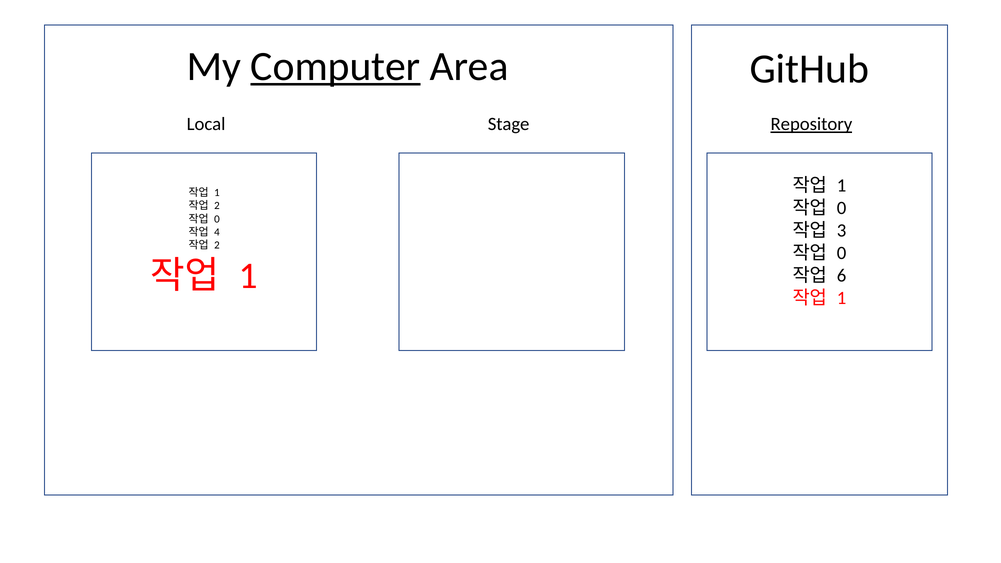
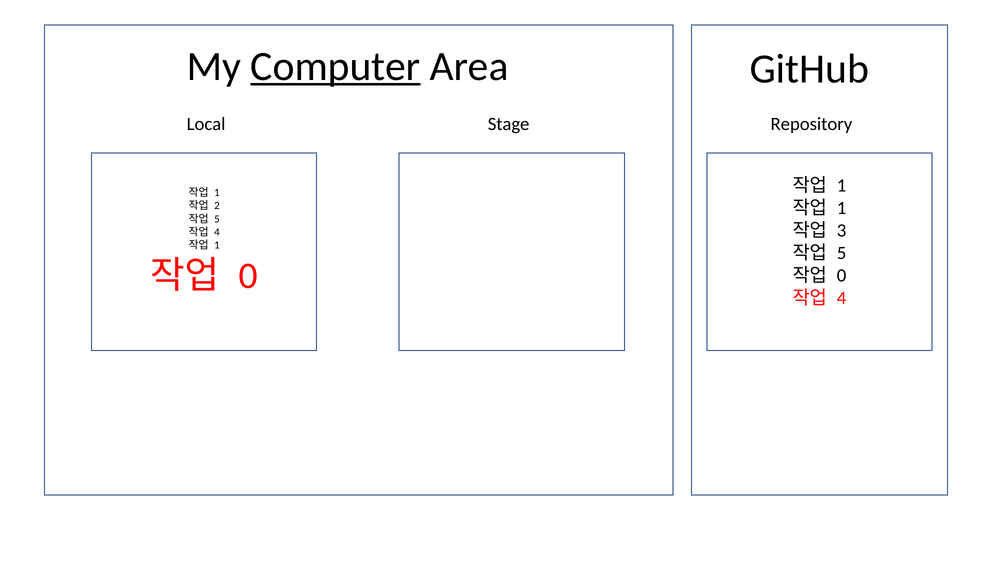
Repository underline: present -> none
0 at (842, 208): 0 -> 1
0 at (217, 219): 0 -> 5
2 at (217, 245): 2 -> 1
0 at (842, 253): 0 -> 5
1 at (248, 276): 1 -> 0
6 at (842, 276): 6 -> 0
1 at (842, 298): 1 -> 4
